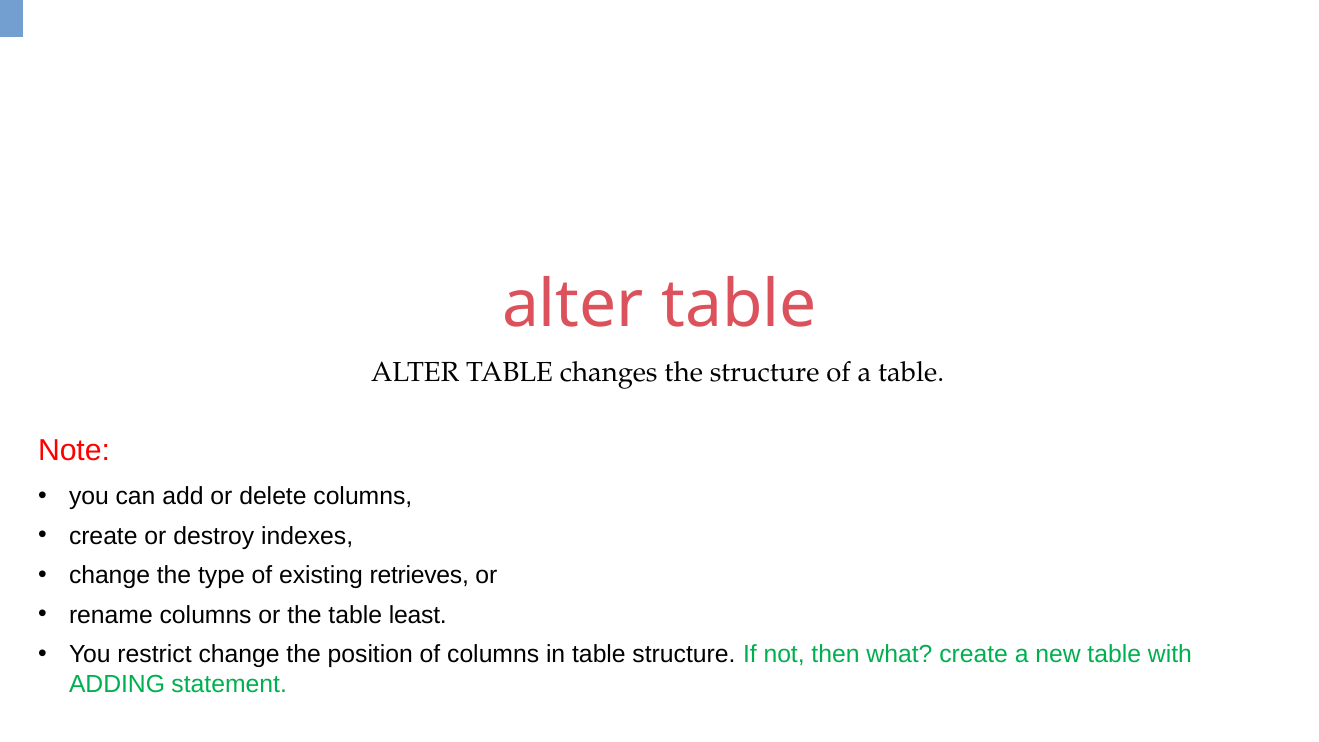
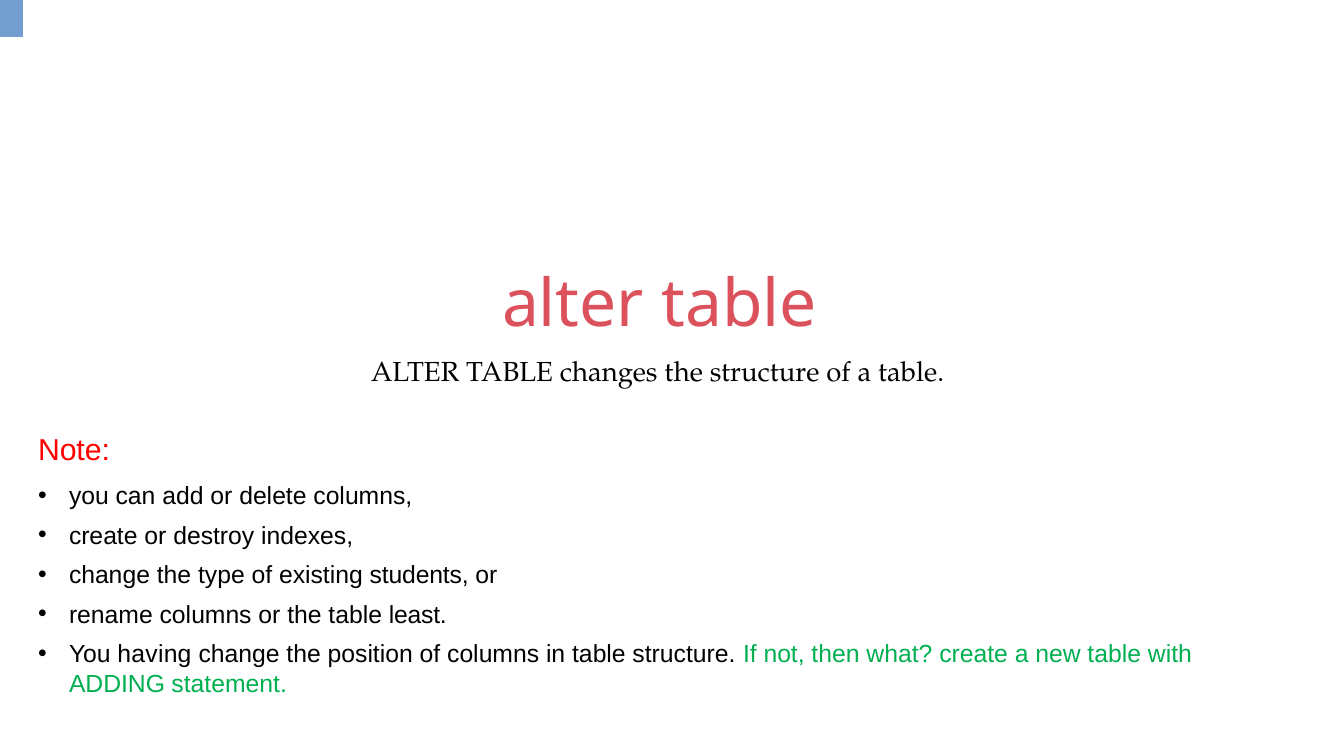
retrieves: retrieves -> students
restrict: restrict -> having
